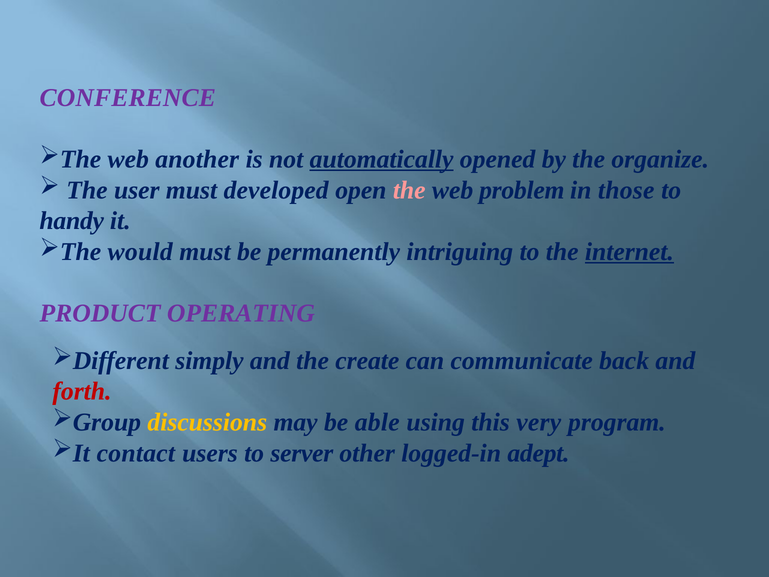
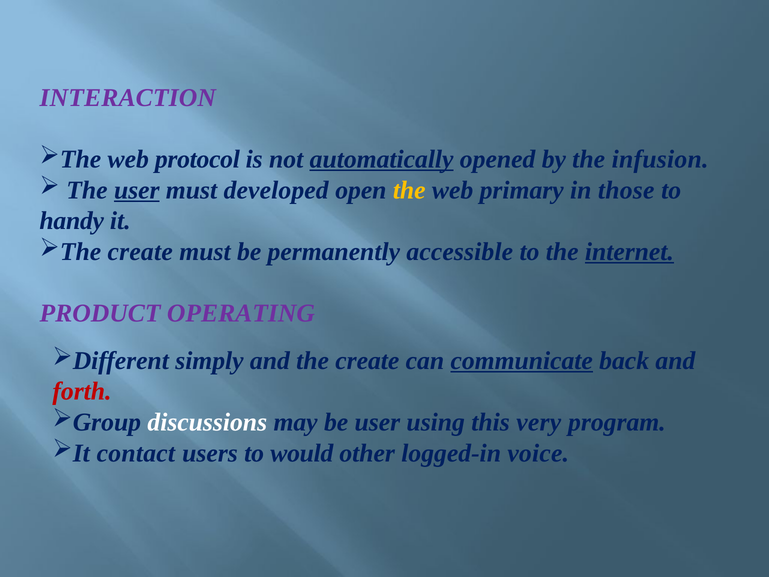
CONFERENCE: CONFERENCE -> INTERACTION
another: another -> protocol
organize: organize -> infusion
user at (137, 190) underline: none -> present
the at (409, 190) colour: pink -> yellow
problem: problem -> primary
would at (140, 252): would -> create
intriguing: intriguing -> accessible
communicate underline: none -> present
discussions colour: yellow -> white
be able: able -> user
server: server -> would
adept: adept -> voice
